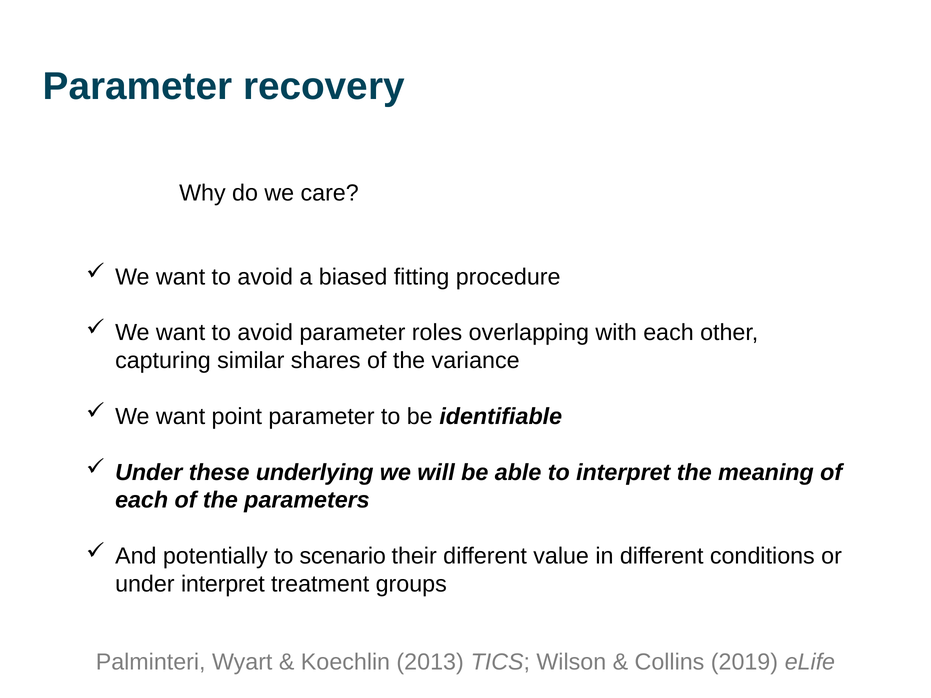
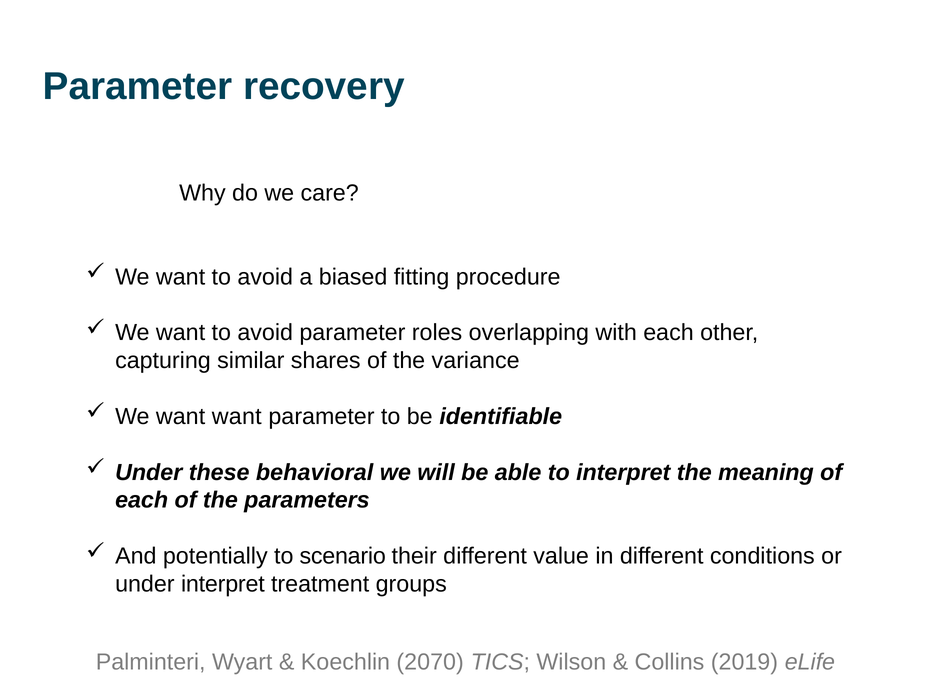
want point: point -> want
underlying: underlying -> behavioral
2013: 2013 -> 2070
